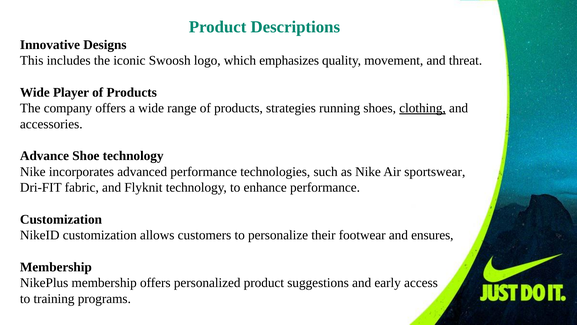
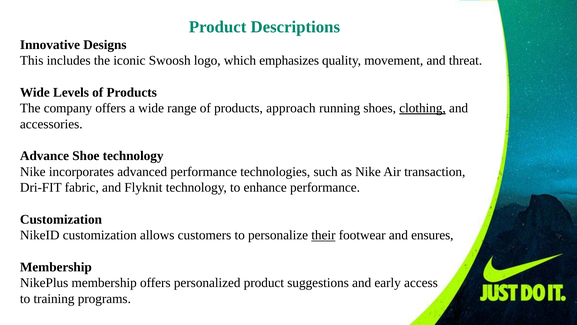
Player: Player -> Levels
strategies: strategies -> approach
sportswear: sportswear -> transaction
their underline: none -> present
